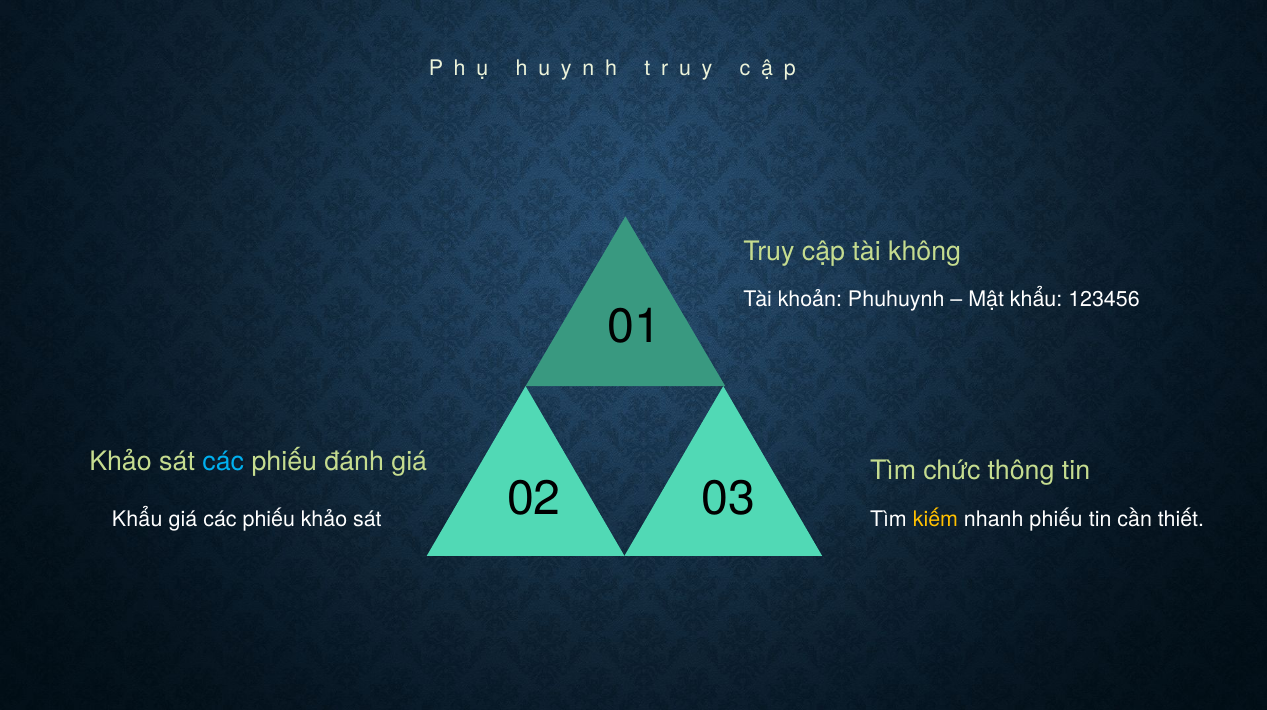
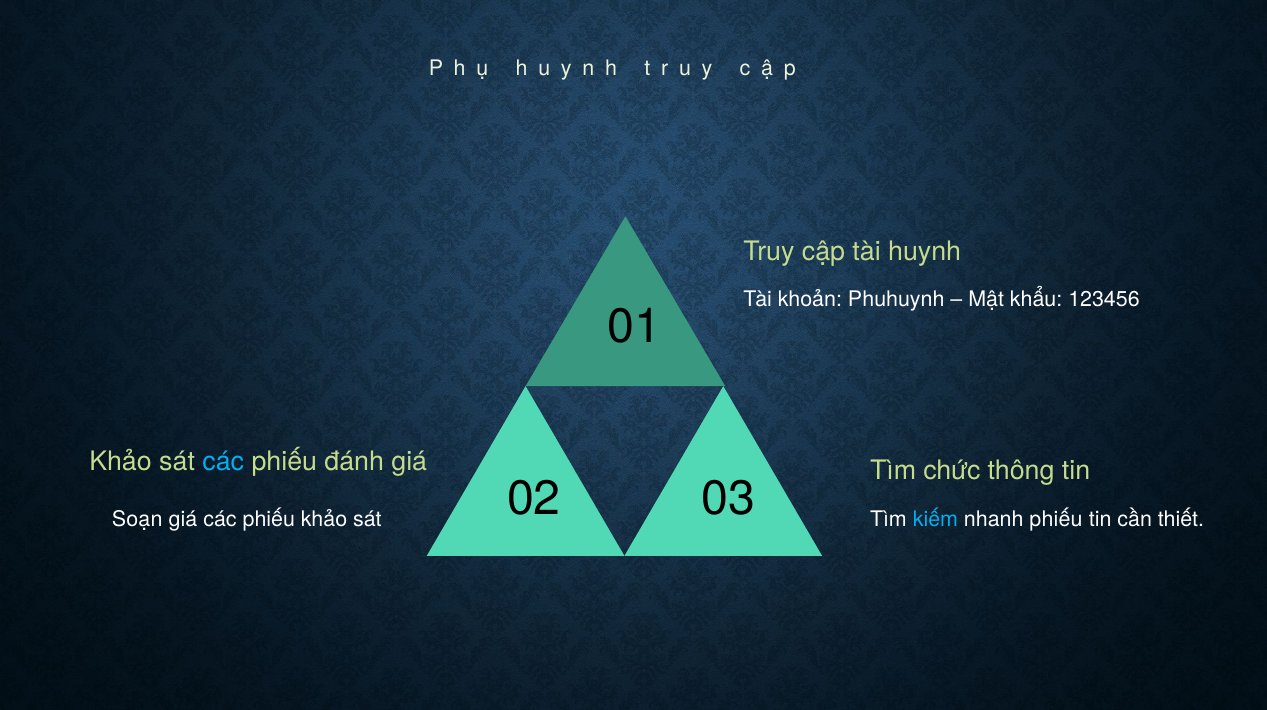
không: không -> huynh
kiếm colour: yellow -> light blue
Khẩu at (137, 519): Khẩu -> Soạn
